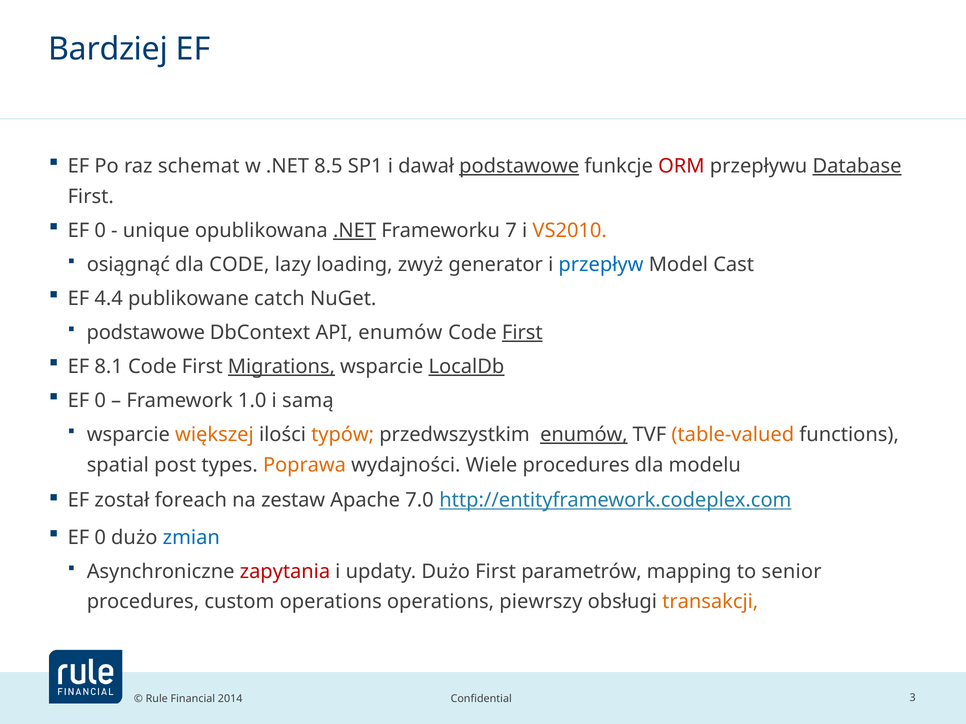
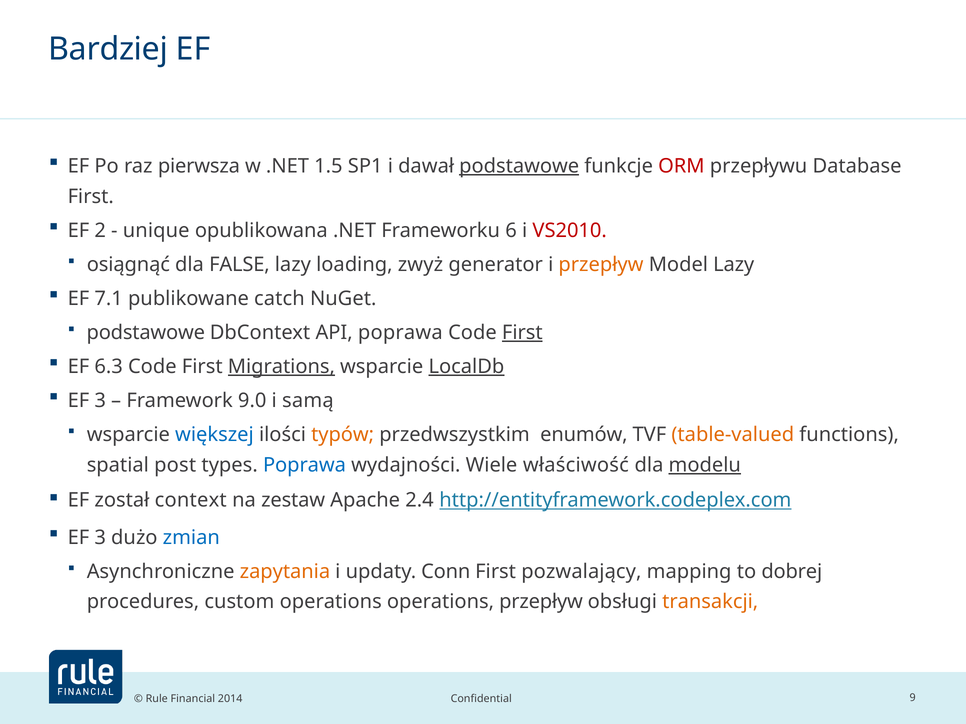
schemat: schemat -> pierwsza
8.5: 8.5 -> 1.5
Database underline: present -> none
0 at (100, 231): 0 -> 2
.NET at (355, 231) underline: present -> none
7: 7 -> 6
VS2010 colour: orange -> red
dla CODE: CODE -> FALSE
przepływ at (601, 265) colour: blue -> orange
Model Cast: Cast -> Lazy
4.4: 4.4 -> 7.1
API enumów: enumów -> poprawa
8.1: 8.1 -> 6.3
0 at (100, 401): 0 -> 3
1.0: 1.0 -> 9.0
większej colour: orange -> blue
enumów at (584, 435) underline: present -> none
Poprawa at (304, 465) colour: orange -> blue
Wiele procedures: procedures -> właściwość
modelu underline: none -> present
foreach: foreach -> context
7.0: 7.0 -> 2.4
0 at (100, 538): 0 -> 3
zapytania colour: red -> orange
updaty Dużo: Dużo -> Conn
parametrów: parametrów -> pozwalający
senior: senior -> dobrej
operations piewrszy: piewrszy -> przepływ
3: 3 -> 9
